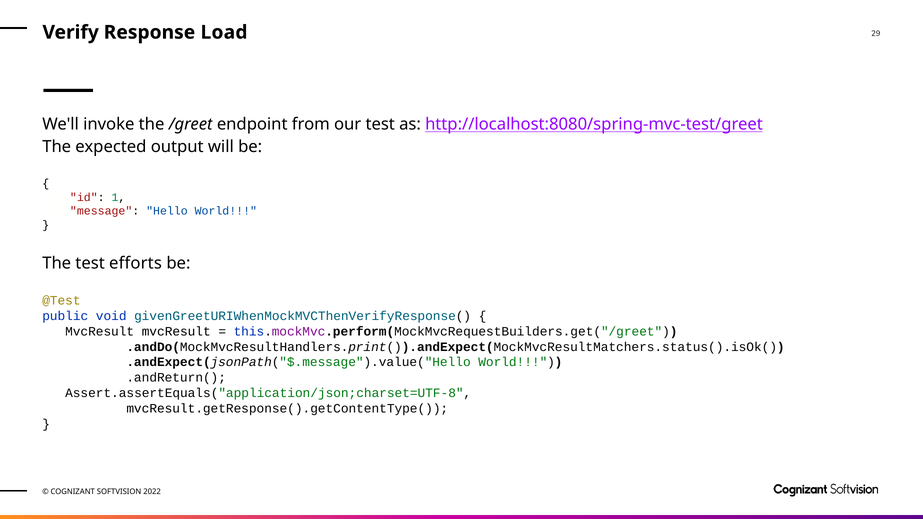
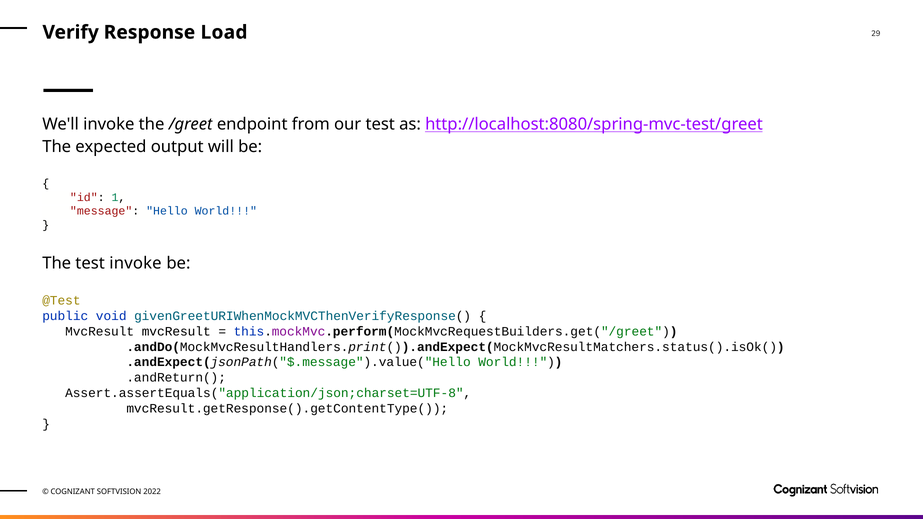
test efforts: efforts -> invoke
